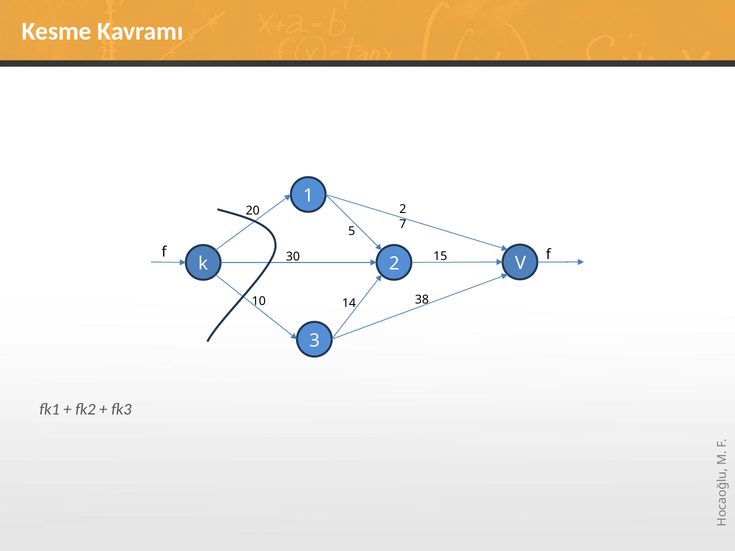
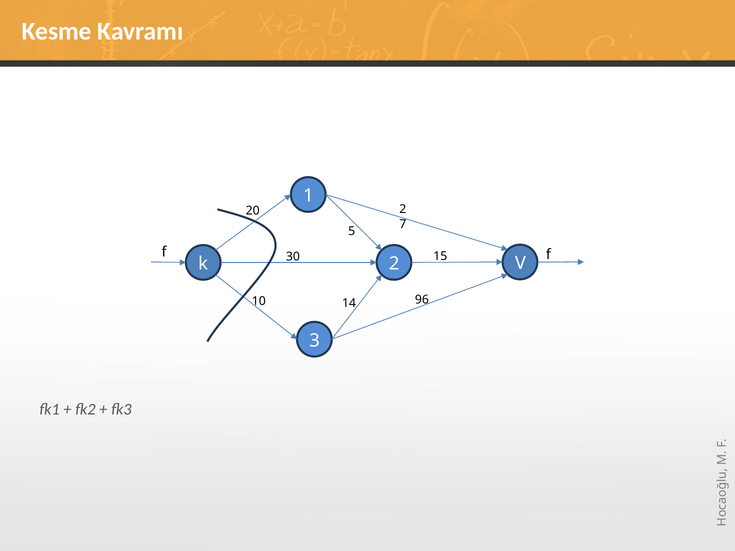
38: 38 -> 96
